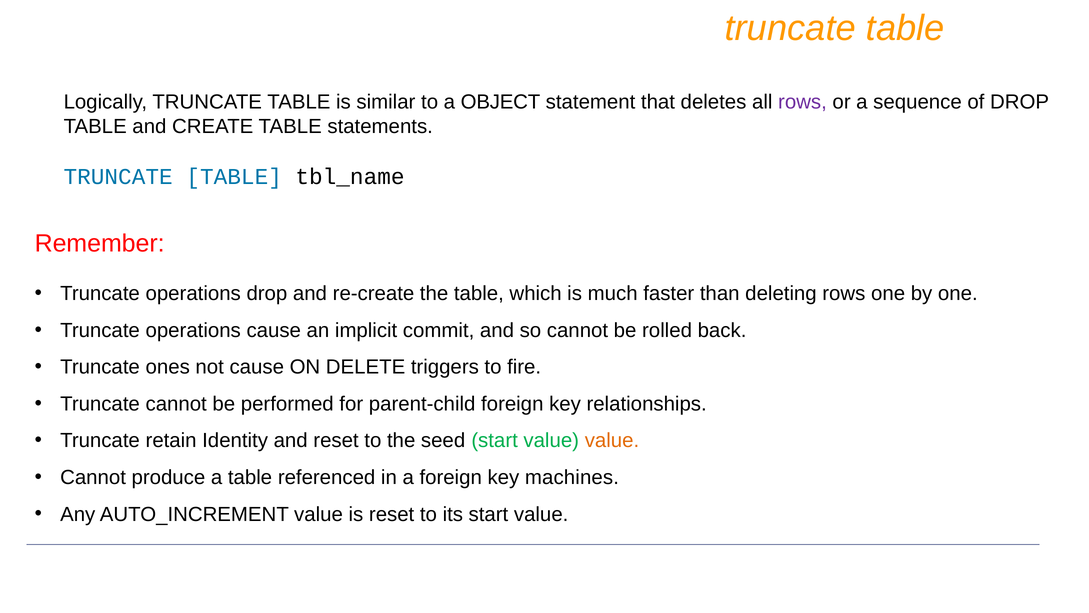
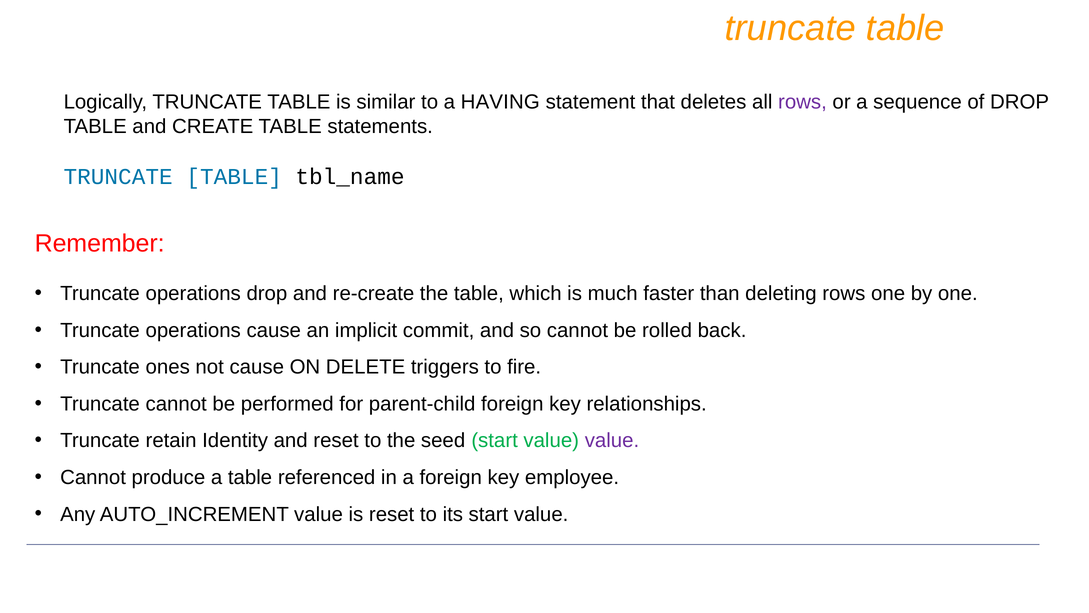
OBJECT: OBJECT -> HAVING
value at (612, 440) colour: orange -> purple
machines: machines -> employee
